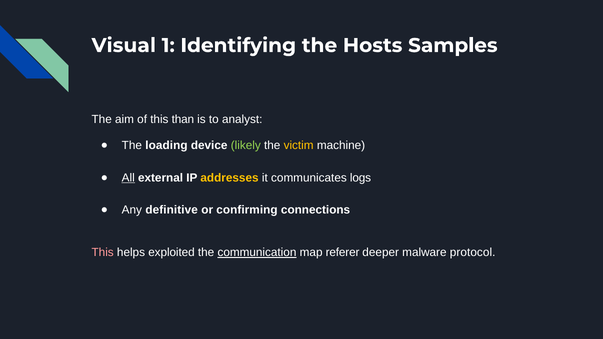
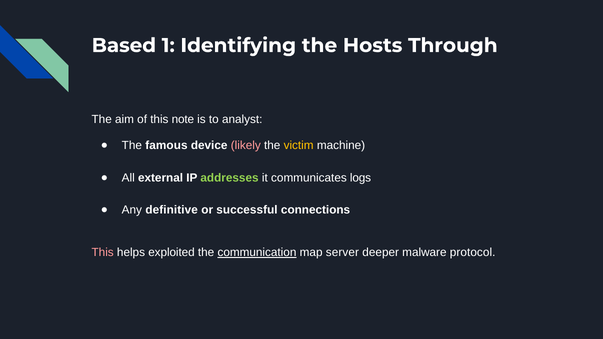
Visual: Visual -> Based
Samples: Samples -> Through
than: than -> note
loading: loading -> famous
likely colour: light green -> pink
All underline: present -> none
addresses colour: yellow -> light green
confirming: confirming -> successful
referer: referer -> server
